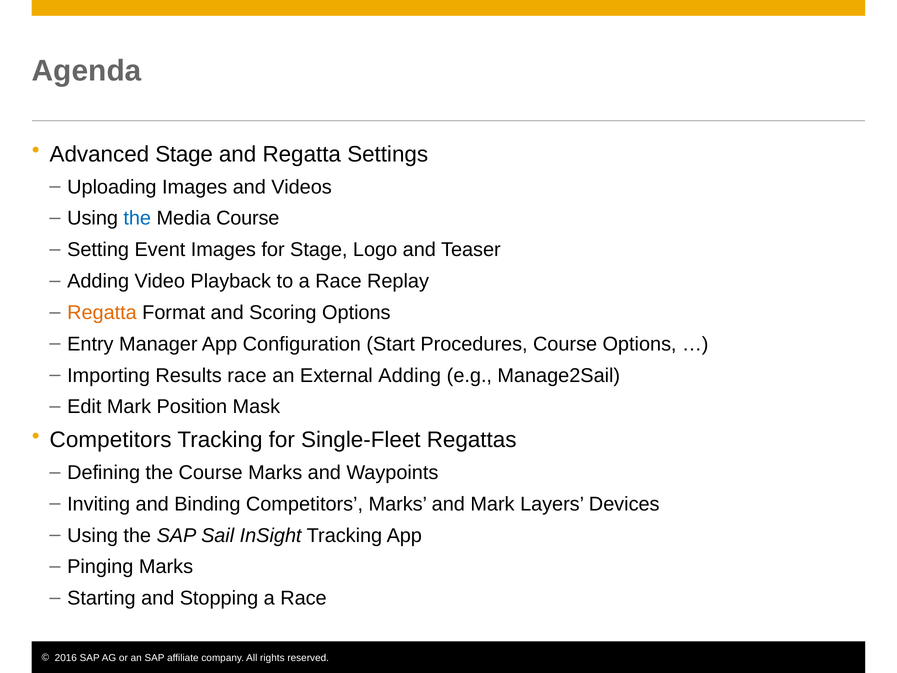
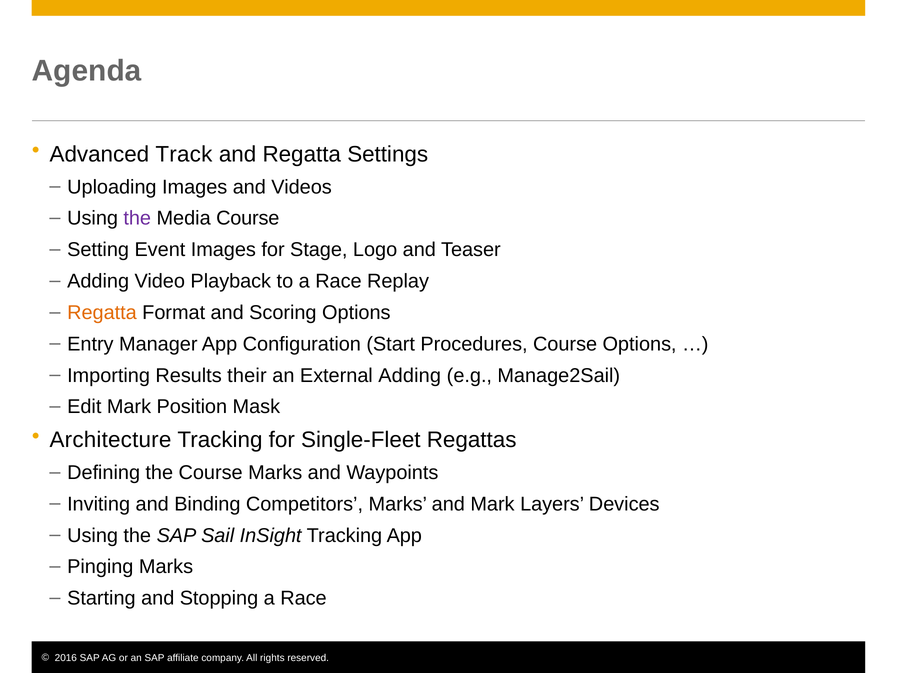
Advanced Stage: Stage -> Track
the at (137, 218) colour: blue -> purple
Results race: race -> their
Competitors at (111, 440): Competitors -> Architecture
